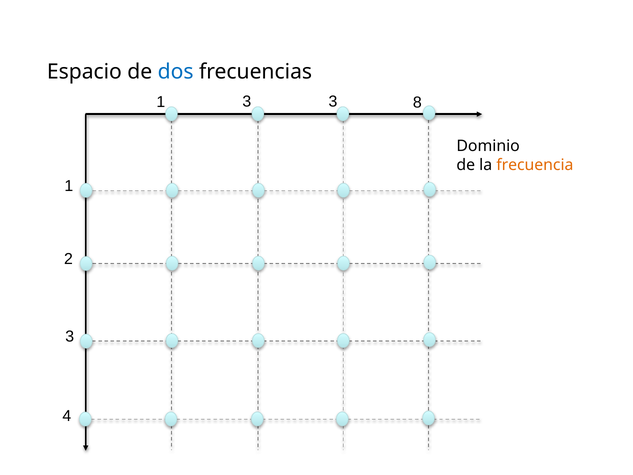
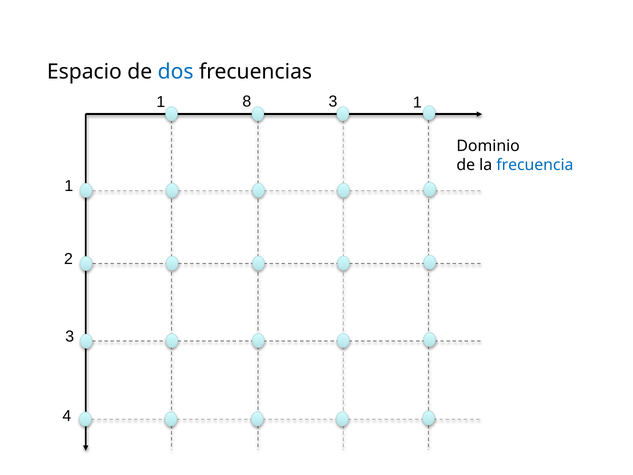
3 at (247, 102): 3 -> 8
8 at (417, 103): 8 -> 1
frecuencia colour: orange -> blue
